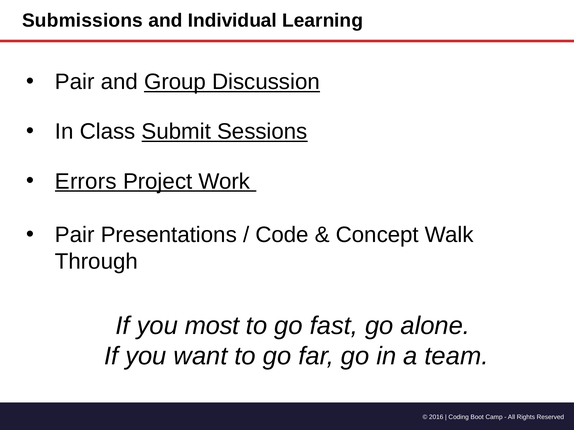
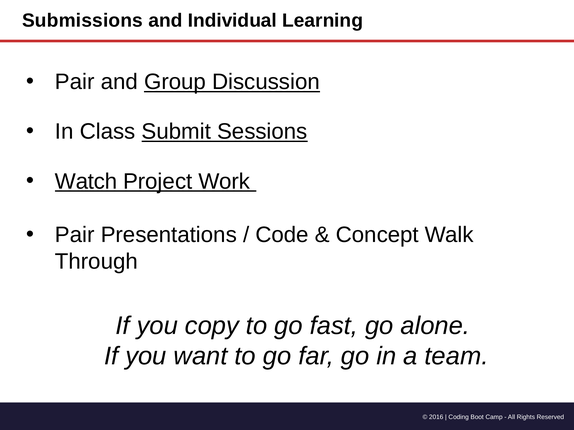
Errors: Errors -> Watch
most: most -> copy
